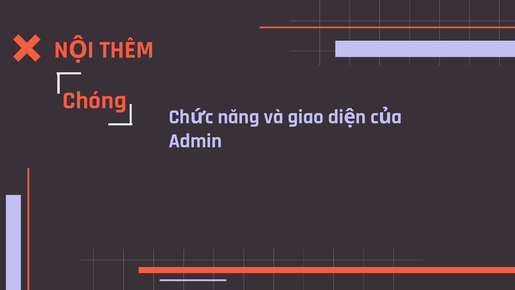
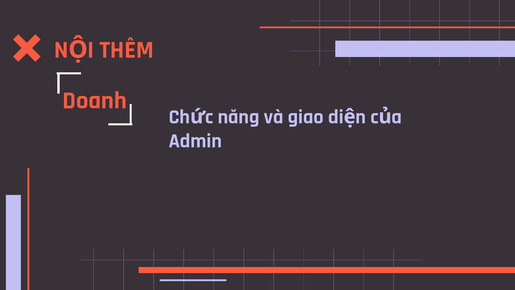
Chóng: Chóng -> Doanh
